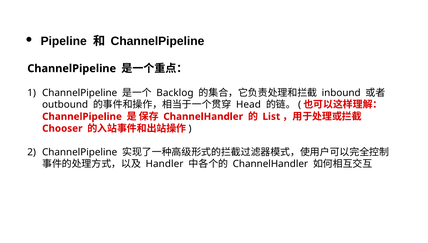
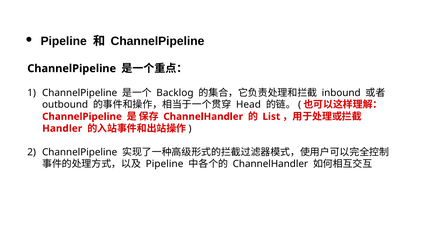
Chooser: Chooser -> Handler
Handler at (165, 164): Handler -> Pipeline
